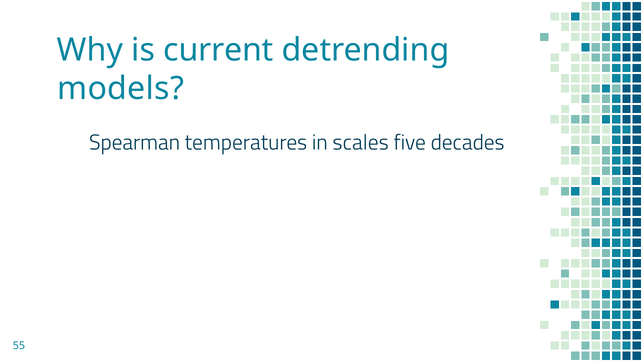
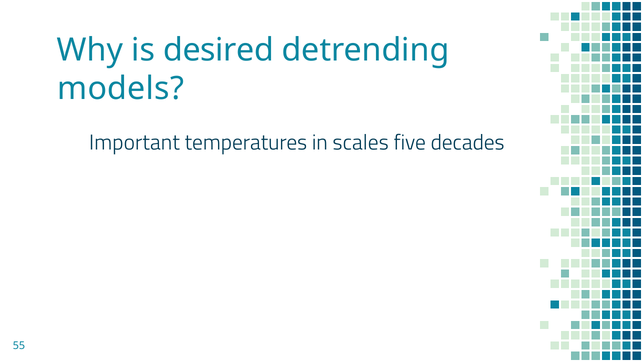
current: current -> desired
Spearman: Spearman -> Important
